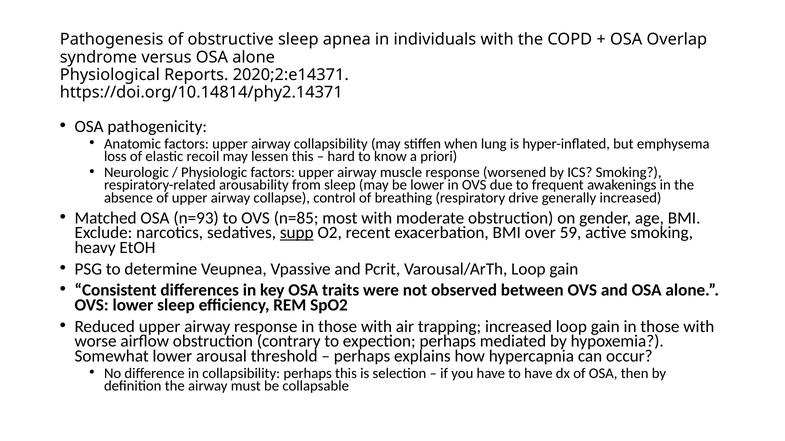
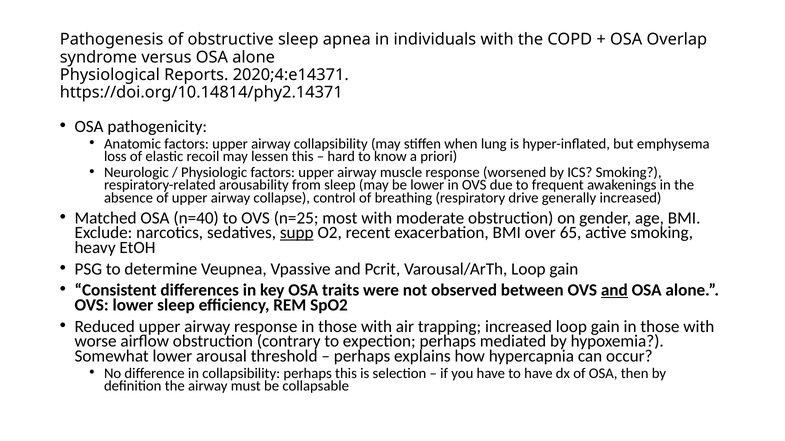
2020;2:e14371: 2020;2:e14371 -> 2020;4:e14371
n=93: n=93 -> n=40
n=85: n=85 -> n=25
59: 59 -> 65
and at (614, 291) underline: none -> present
